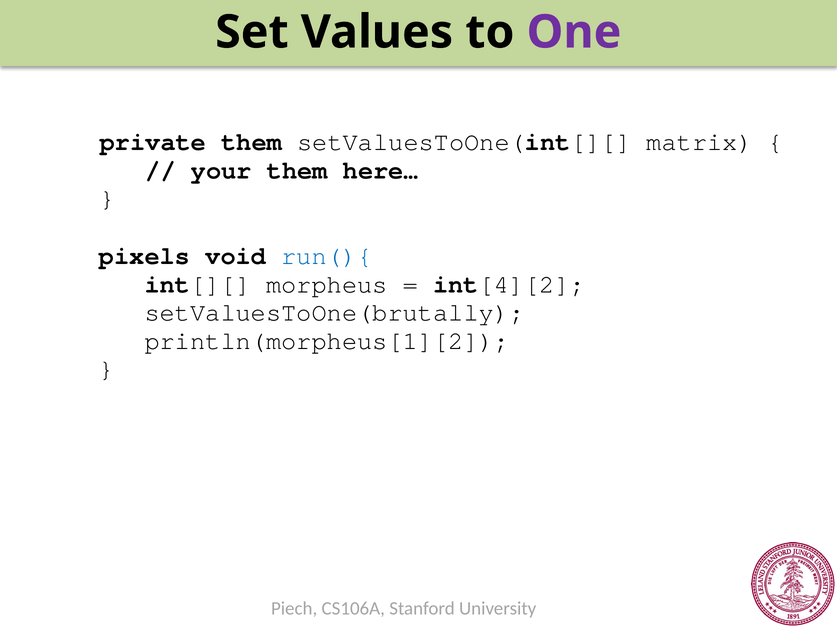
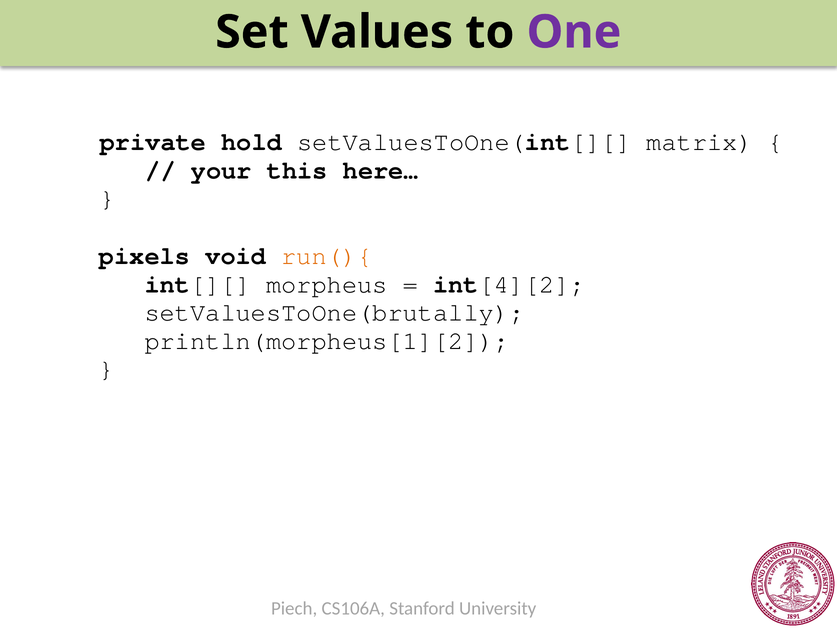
private them: them -> hold
your them: them -> this
run(){ colour: blue -> orange
